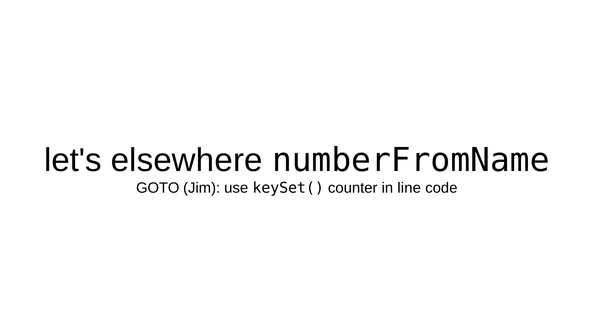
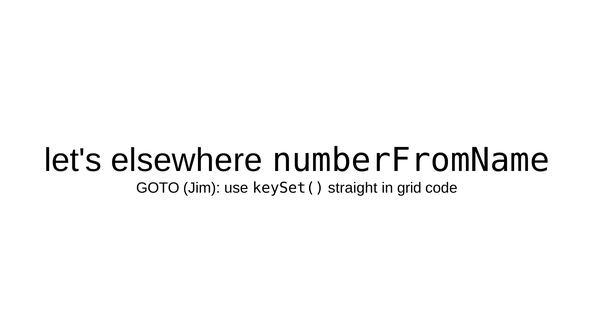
counter: counter -> straight
line: line -> grid
